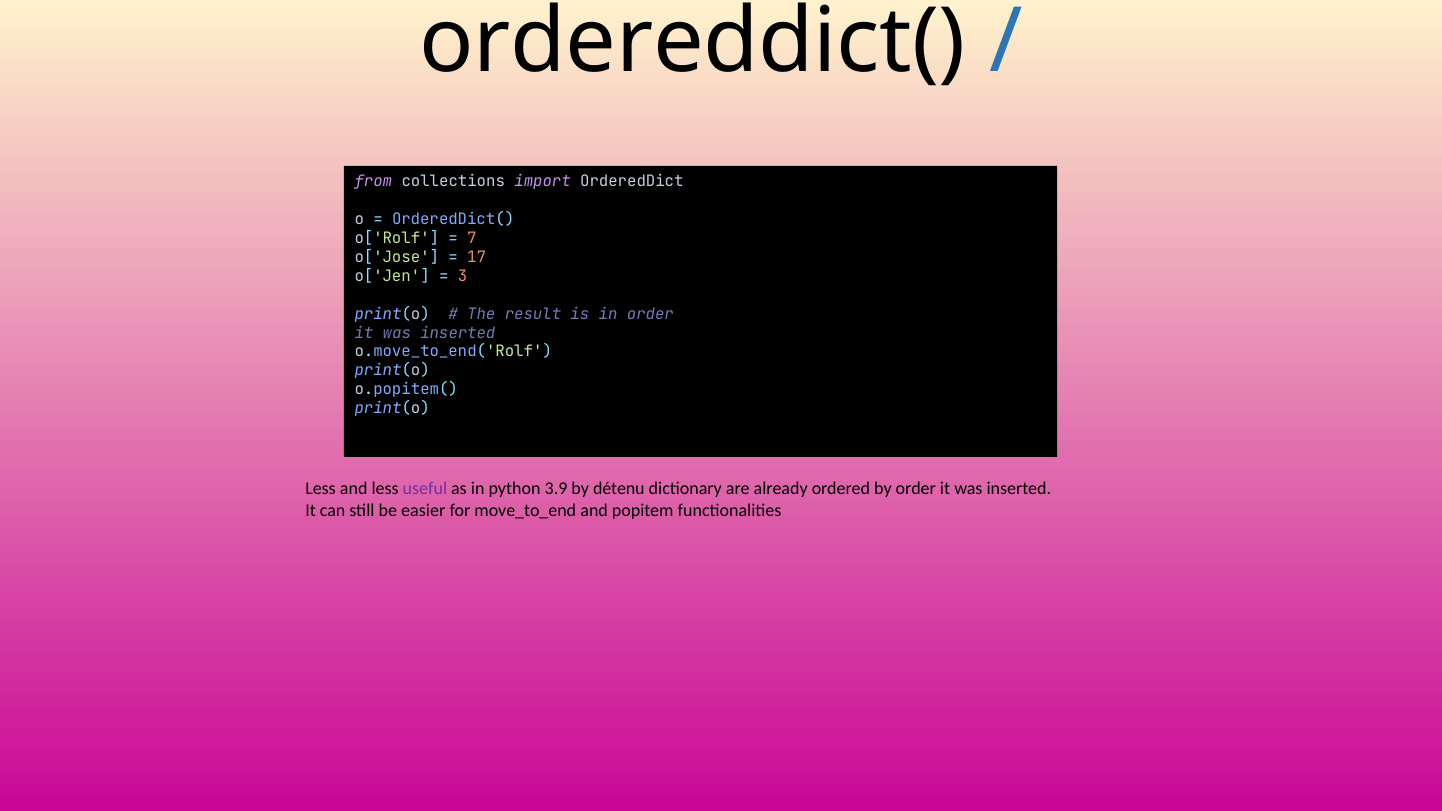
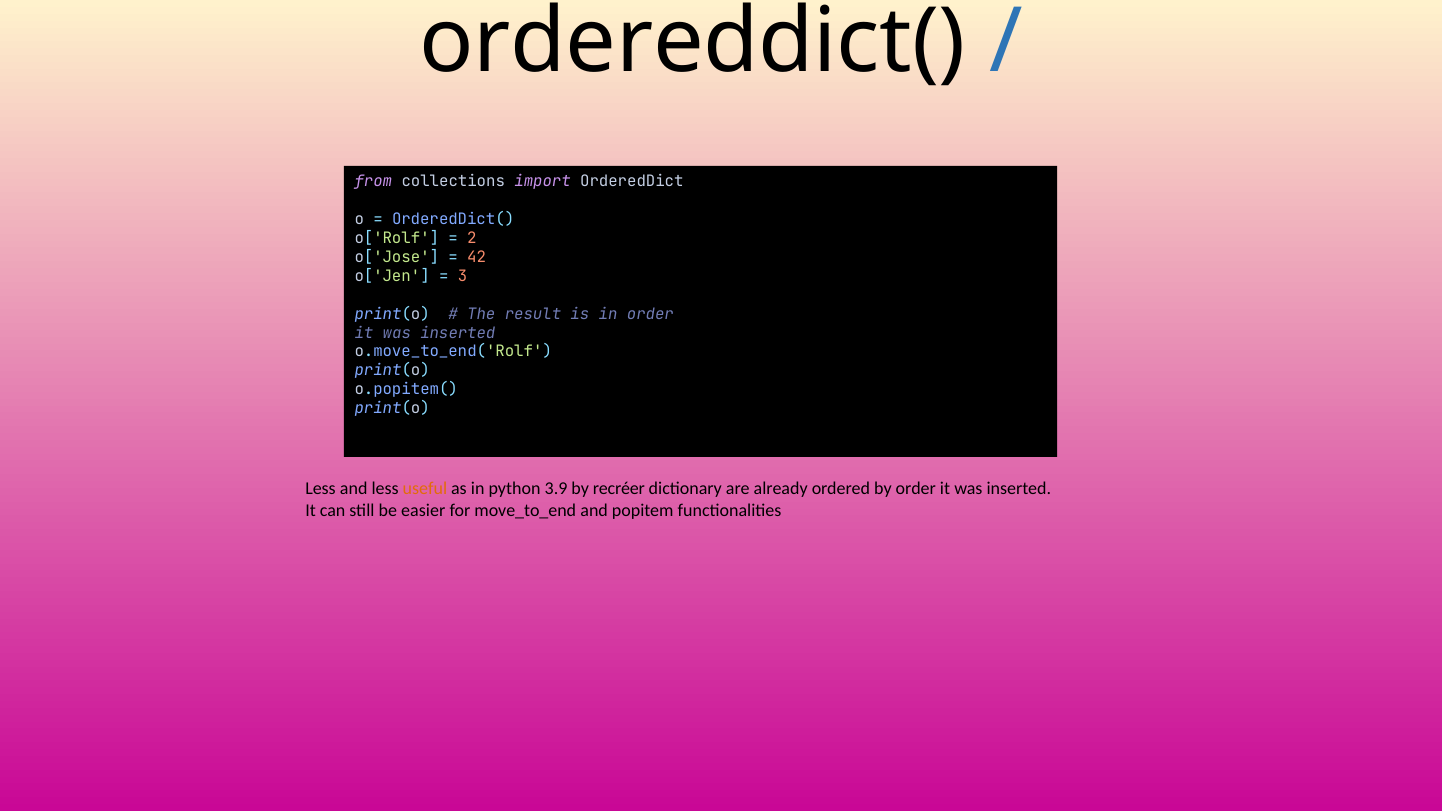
7: 7 -> 2
17: 17 -> 42
useful colour: purple -> orange
détenu: détenu -> recréer
